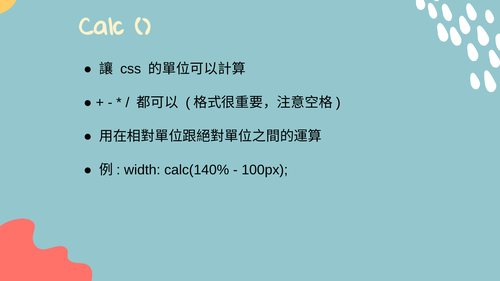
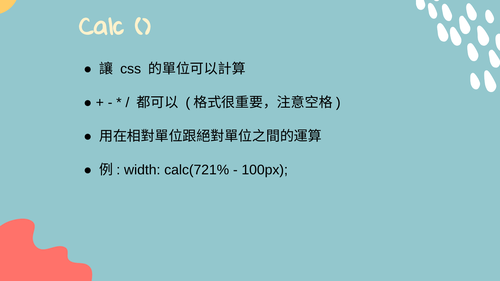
calc(140%: calc(140% -> calc(721%
